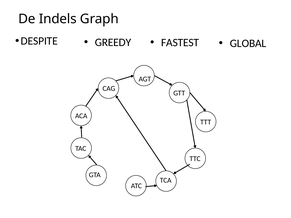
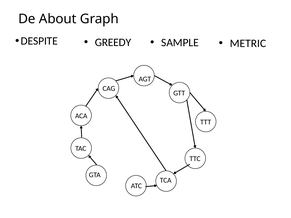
Indels: Indels -> About
FASTEST: FASTEST -> SAMPLE
GLOBAL: GLOBAL -> METRIC
